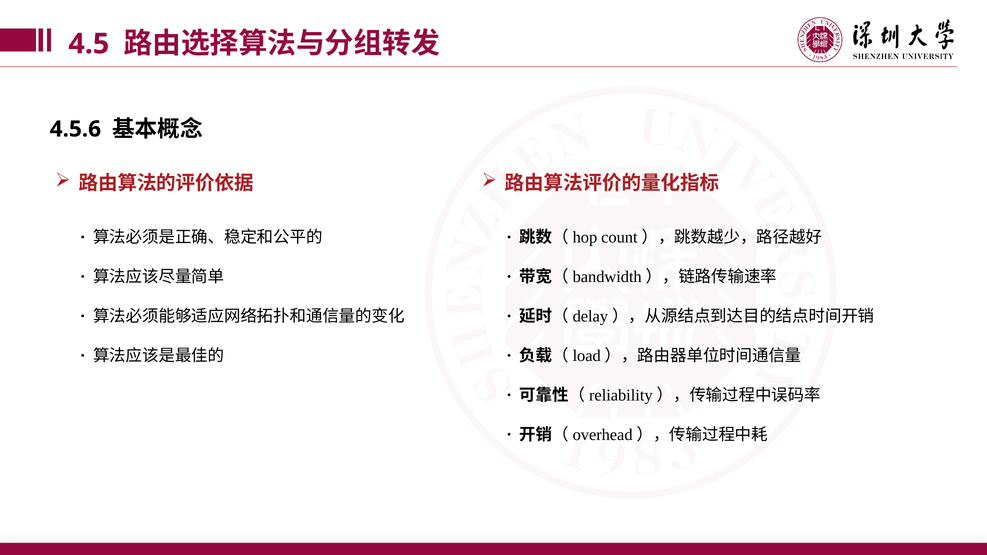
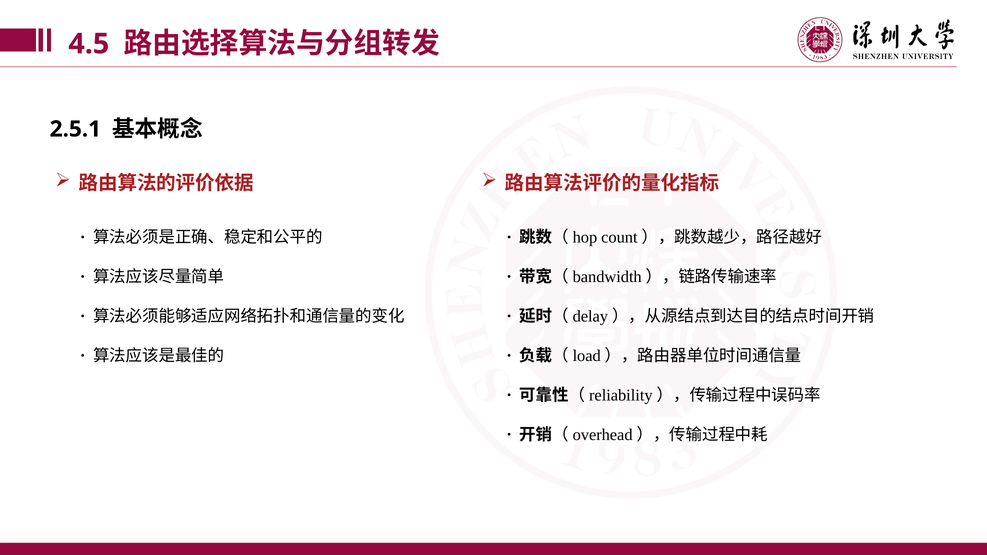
4.5.6: 4.5.6 -> 2.5.1
